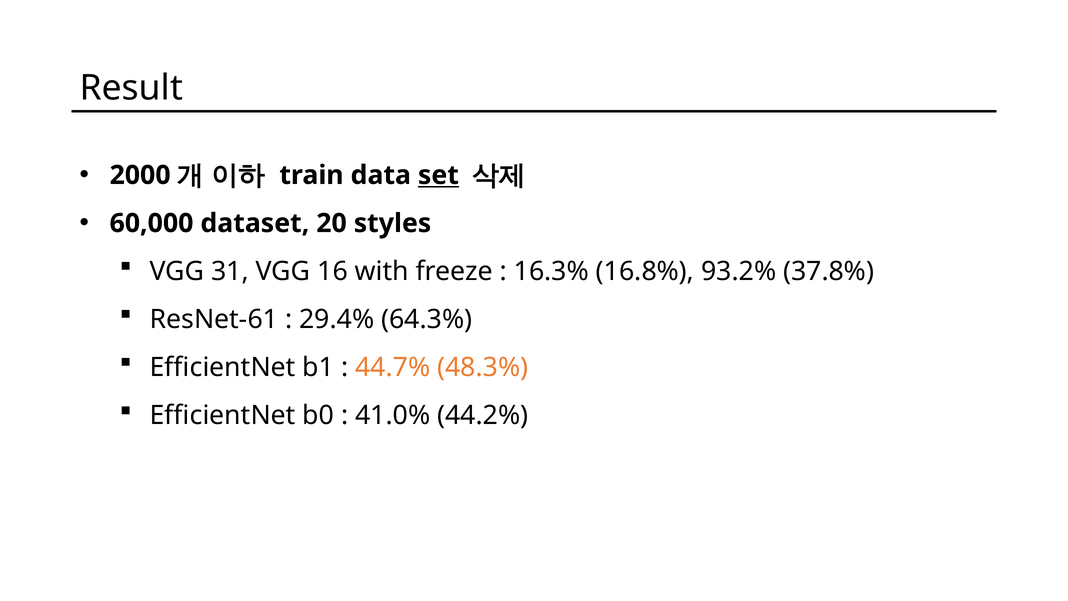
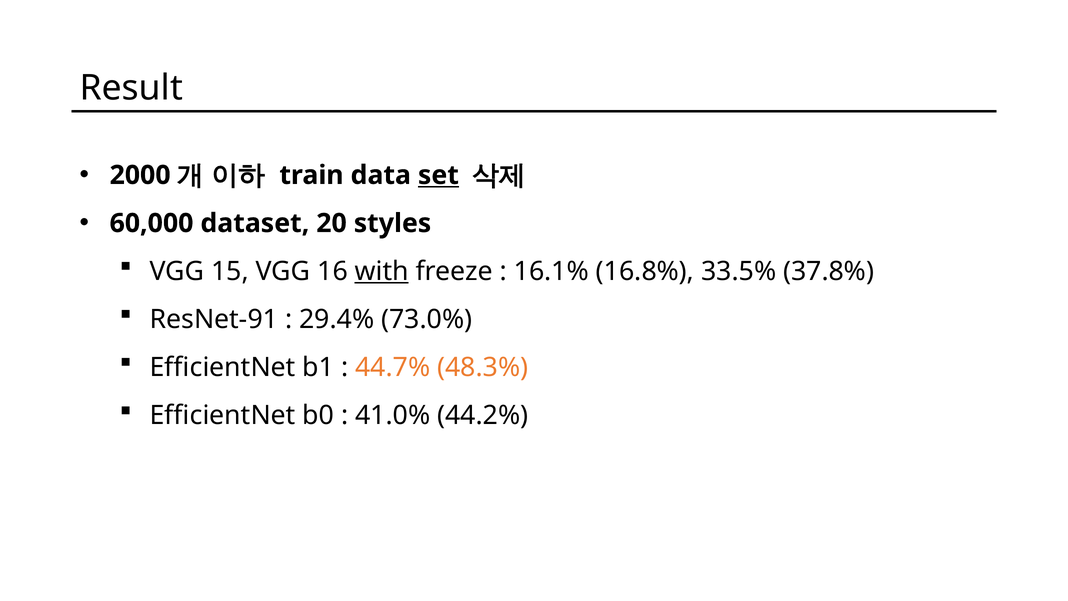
31: 31 -> 15
with underline: none -> present
16.3%: 16.3% -> 16.1%
93.2%: 93.2% -> 33.5%
ResNet-61: ResNet-61 -> ResNet-91
64.3%: 64.3% -> 73.0%
